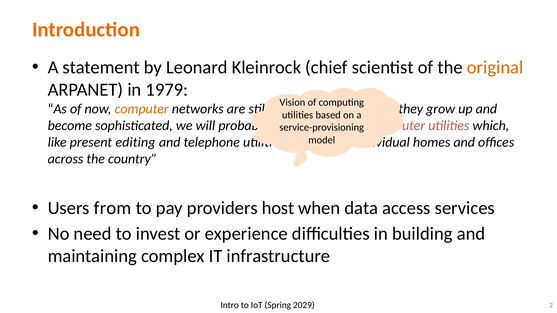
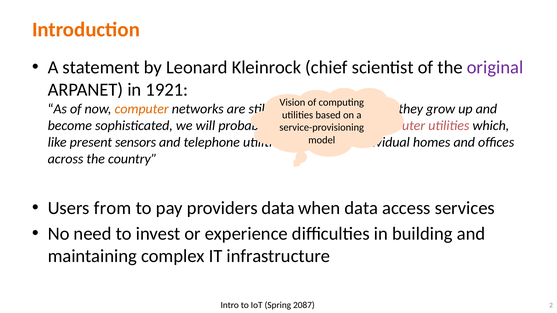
original colour: orange -> purple
1979: 1979 -> 1921
editing: editing -> sensors
providers host: host -> data
2029: 2029 -> 2087
